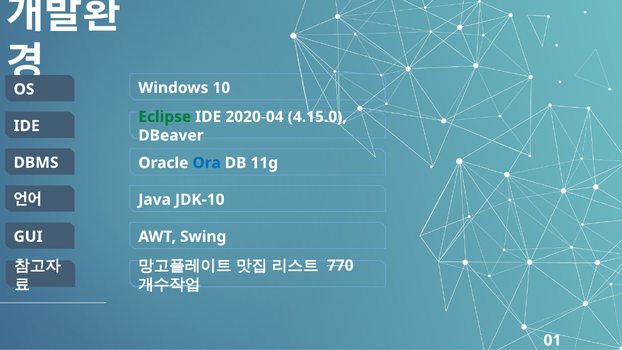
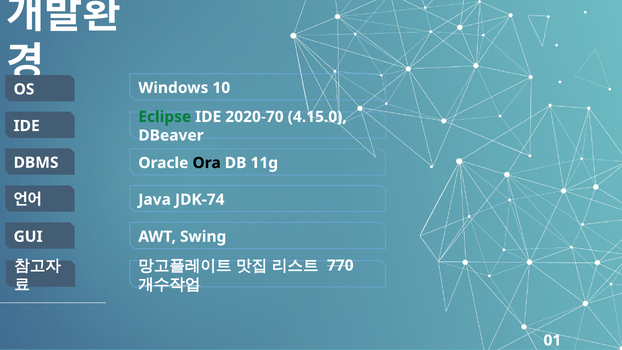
2020-04: 2020-04 -> 2020-70
Ora colour: blue -> black
JDK-10: JDK-10 -> JDK-74
